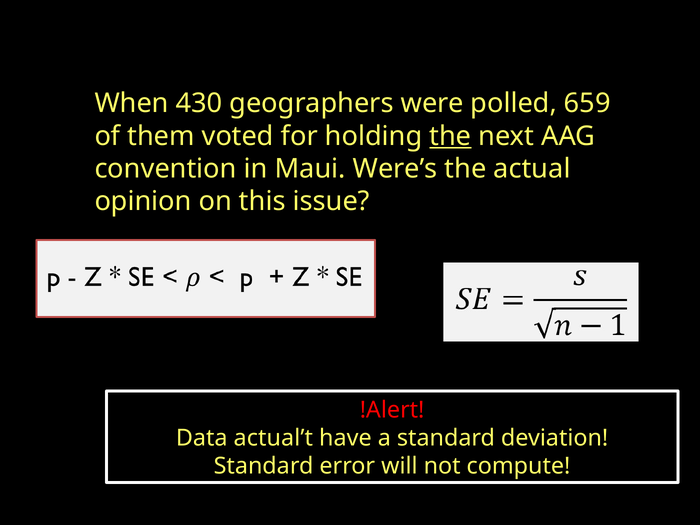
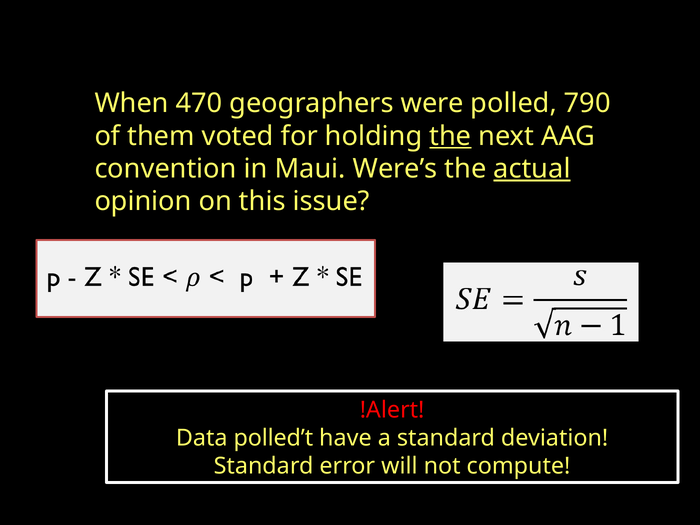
430: 430 -> 470
659: 659 -> 790
actual underline: none -> present
actual’t: actual’t -> polled’t
